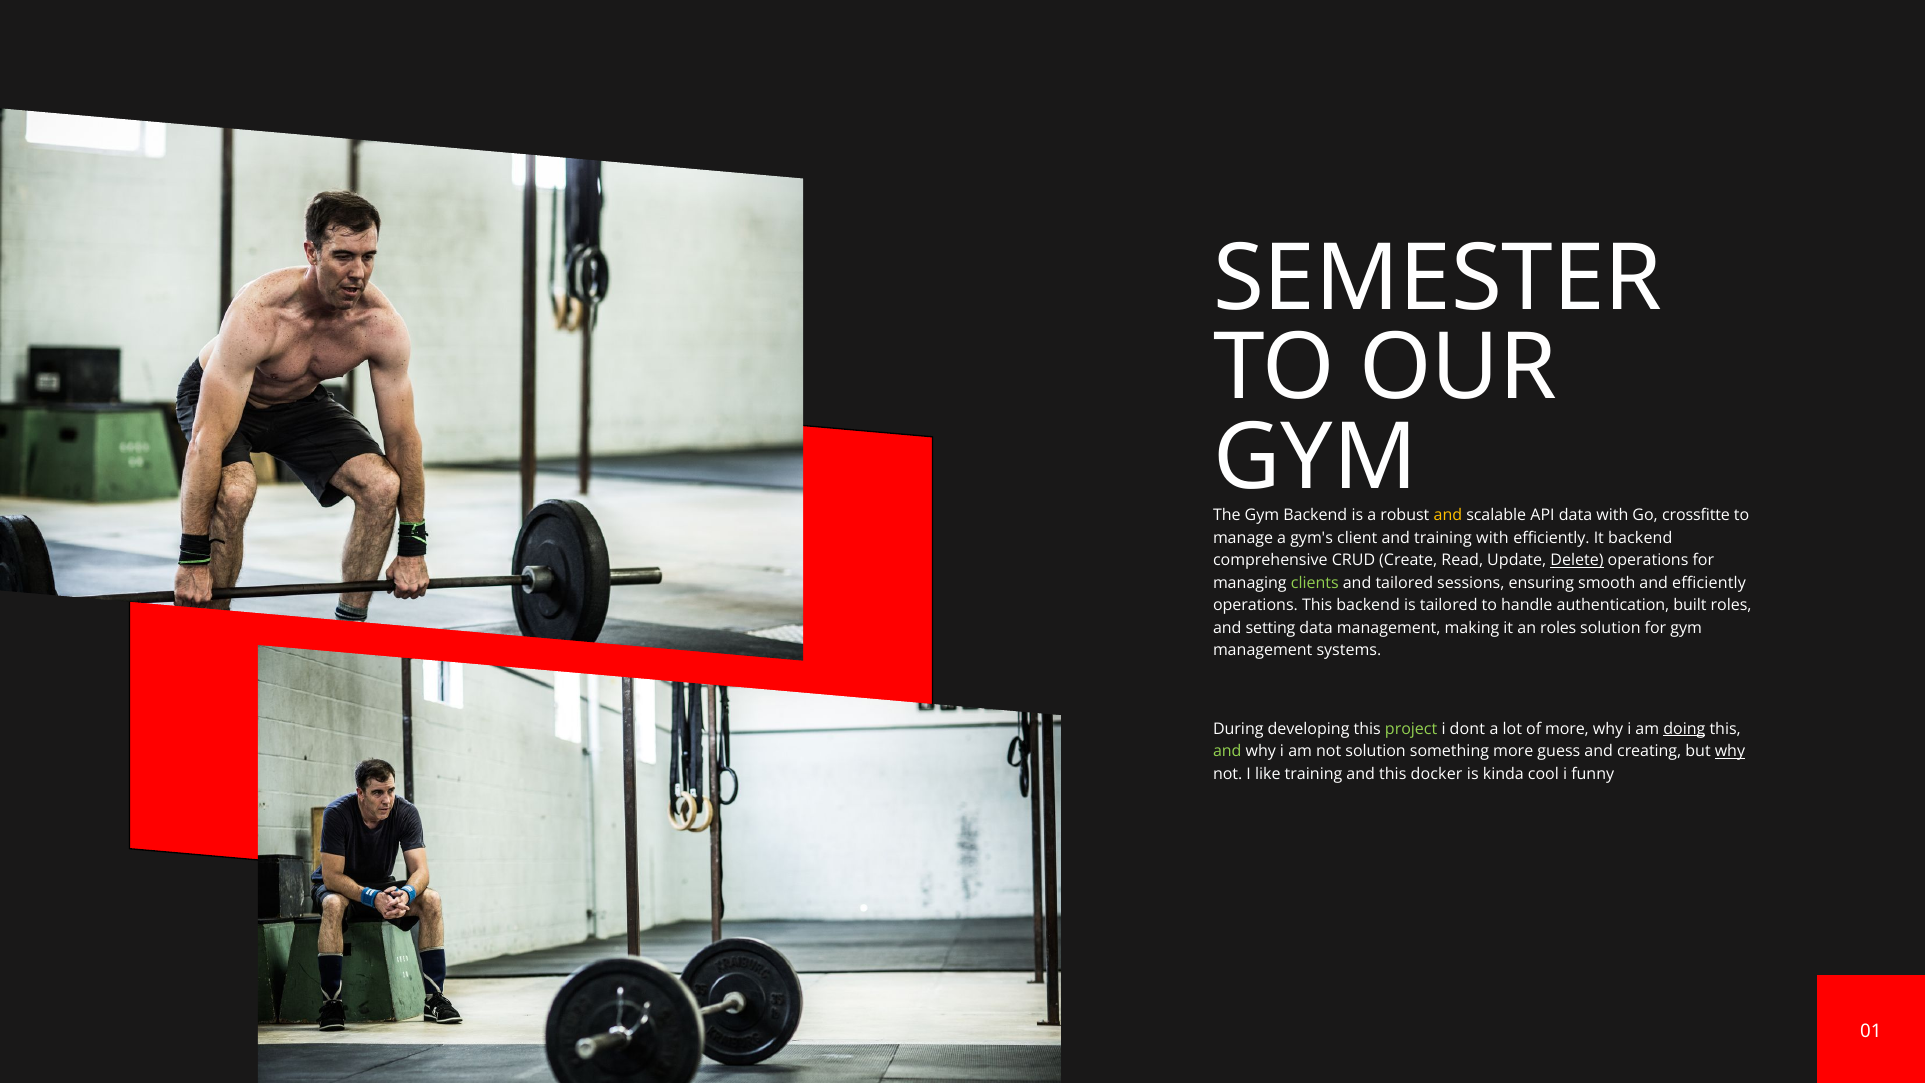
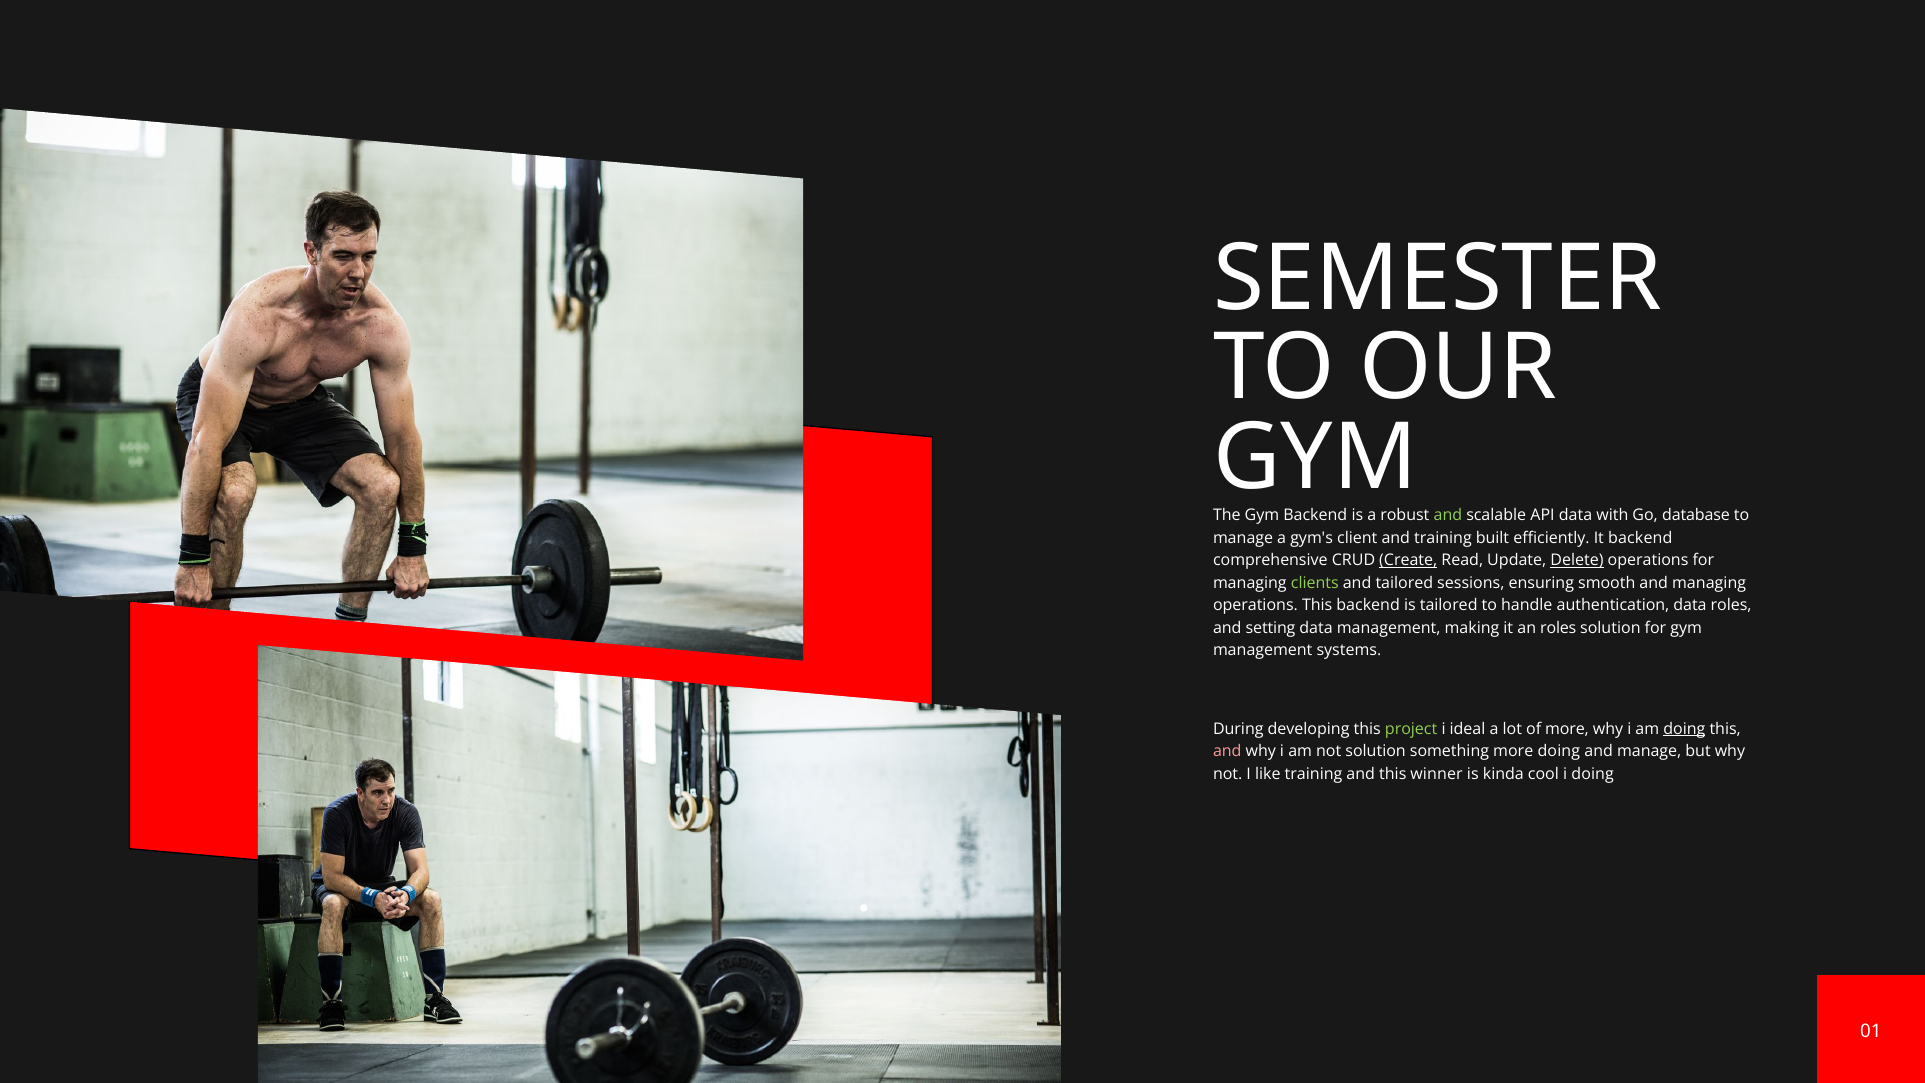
and at (1448, 516) colour: yellow -> light green
crossfitte: crossfitte -> database
training with: with -> built
Create underline: none -> present
and efficiently: efficiently -> managing
authentication built: built -> data
dont: dont -> ideal
and at (1227, 751) colour: light green -> pink
more guess: guess -> doing
and creating: creating -> manage
why at (1730, 751) underline: present -> none
docker: docker -> winner
i funny: funny -> doing
